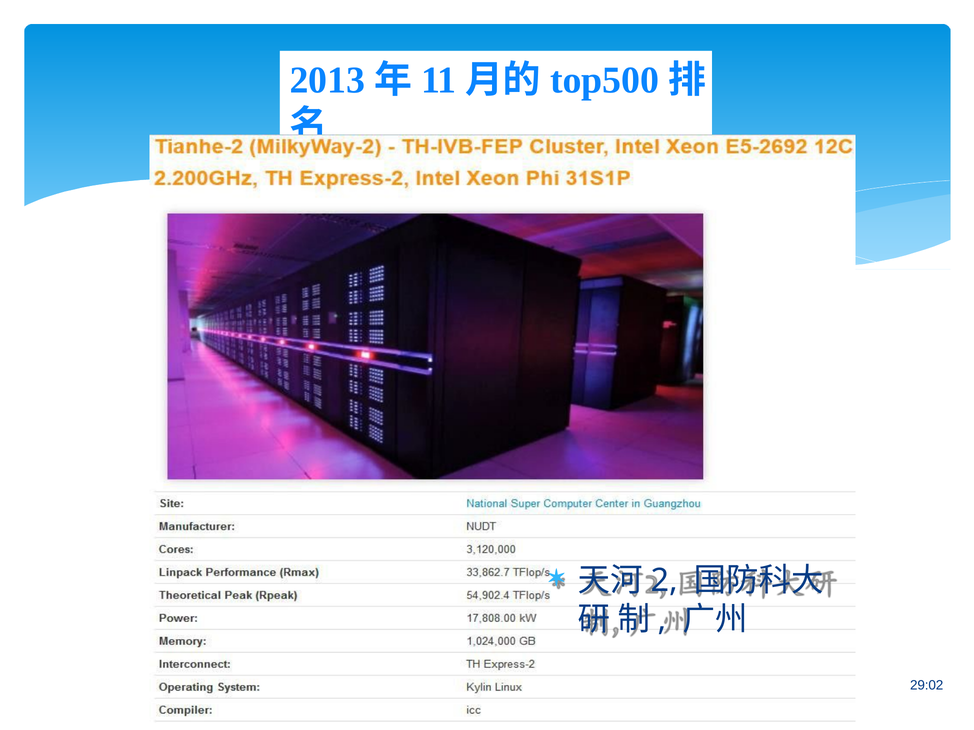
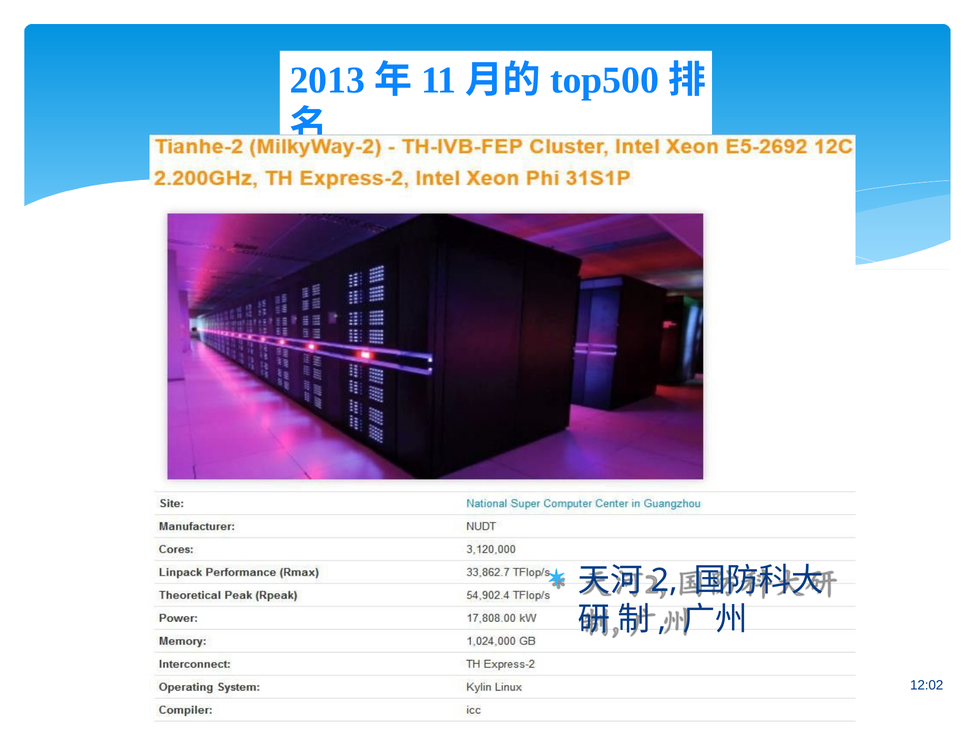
29:02: 29:02 -> 12:02
